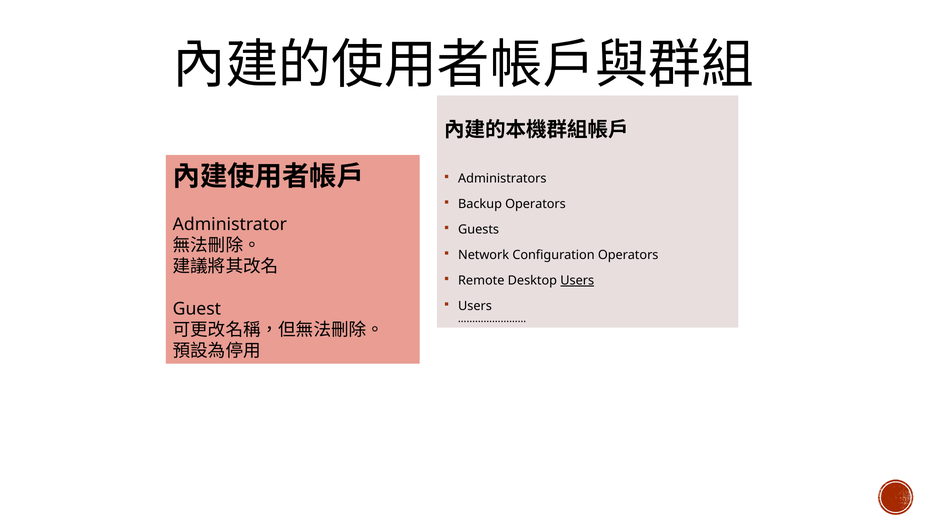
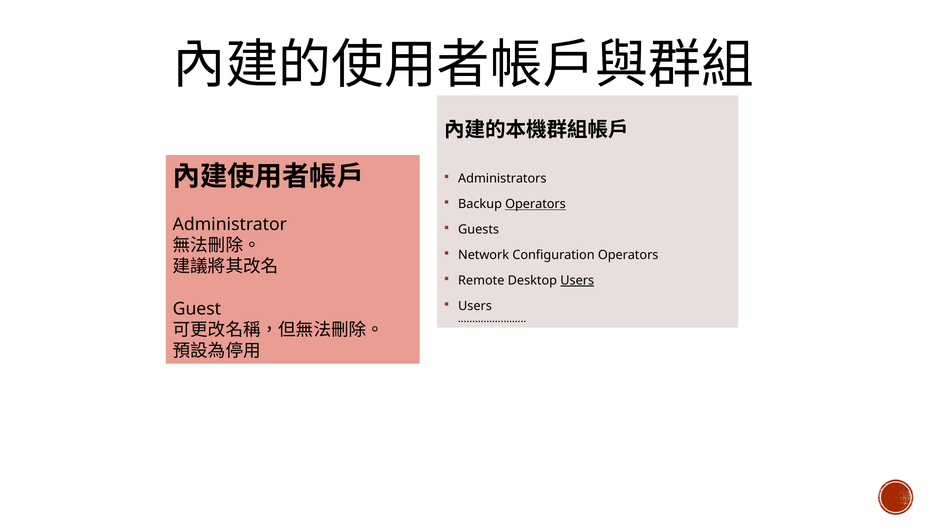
Operators at (535, 204) underline: none -> present
